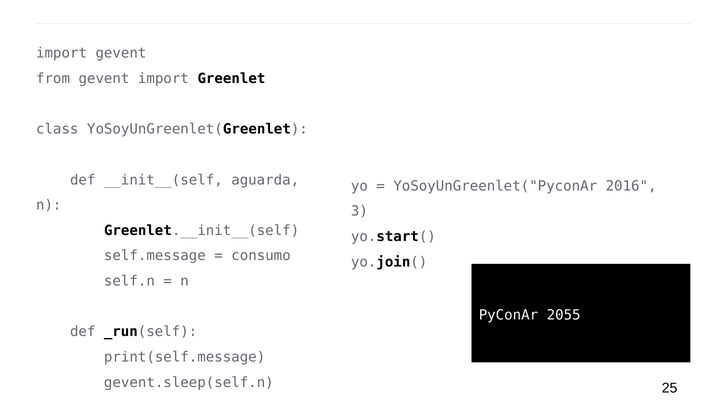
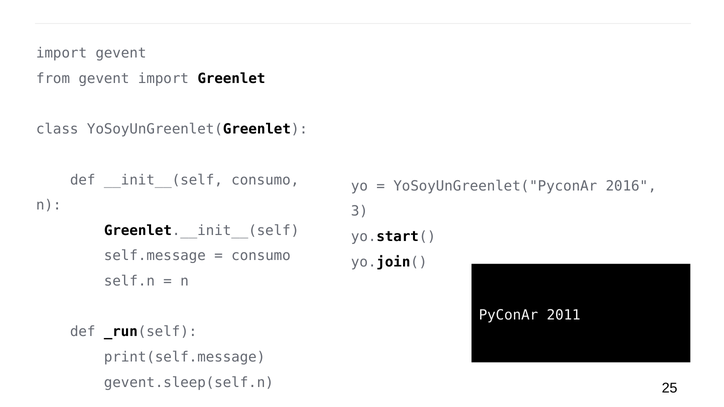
__init__(self aguarda: aguarda -> consumo
2055: 2055 -> 2011
